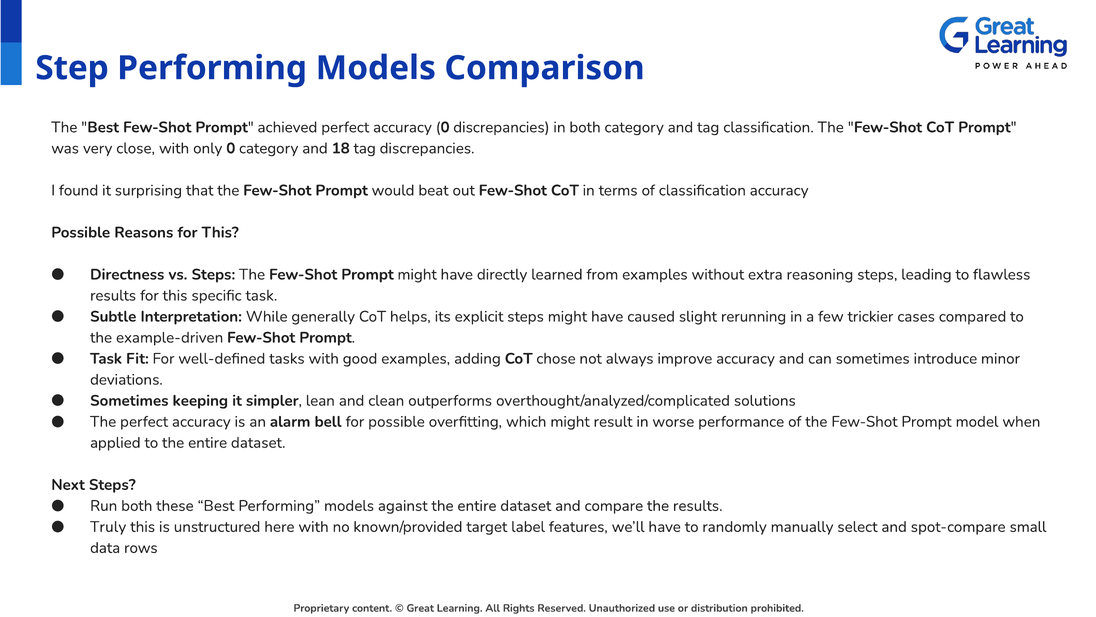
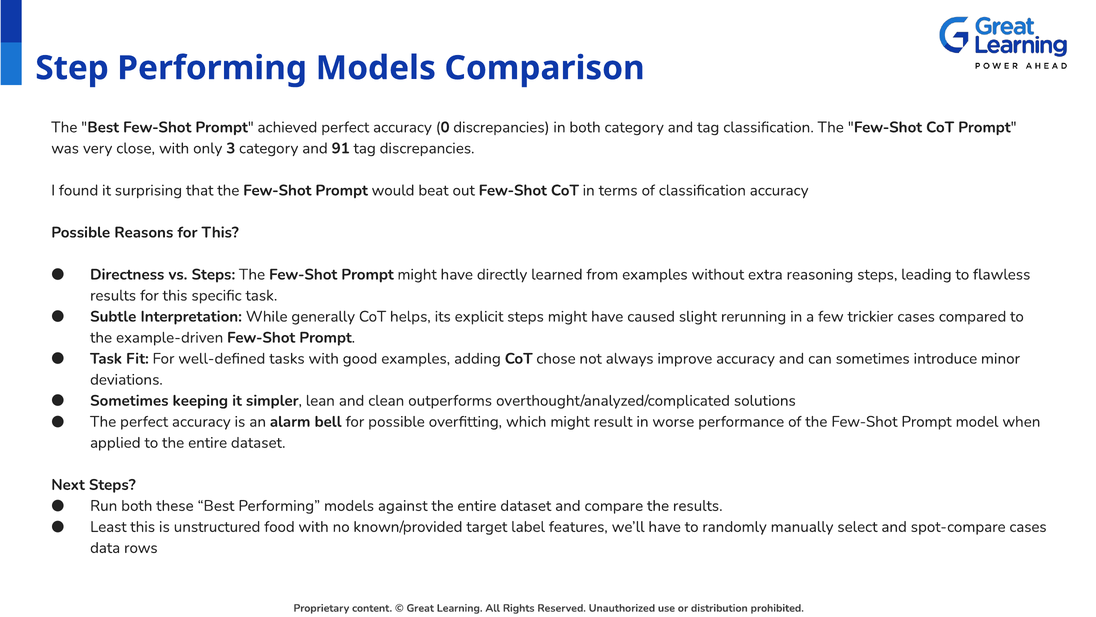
only 0: 0 -> 3
18: 18 -> 91
Truly: Truly -> Least
here: here -> food
spot-compare small: small -> cases
